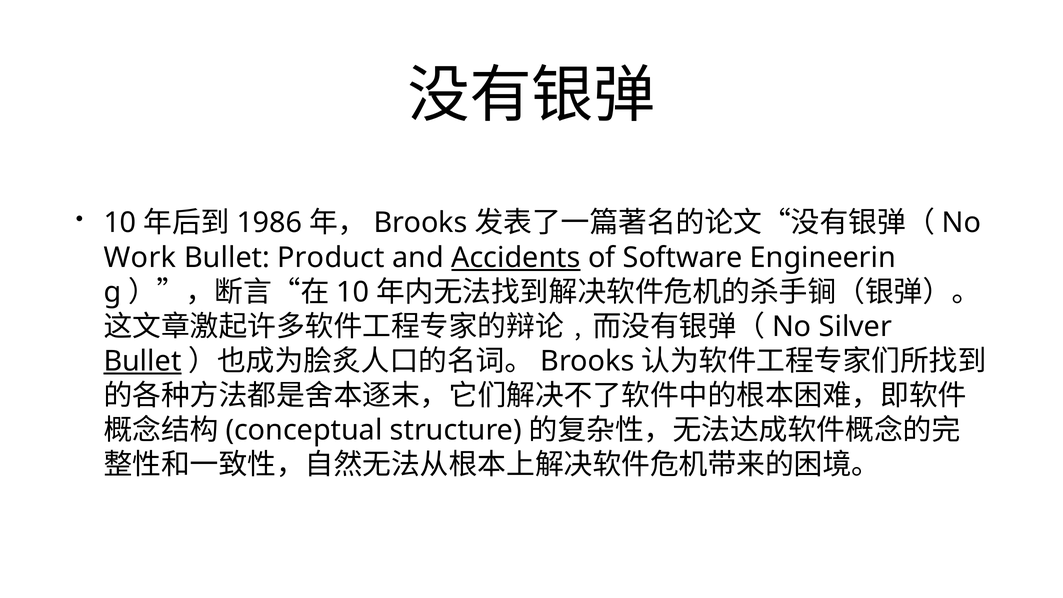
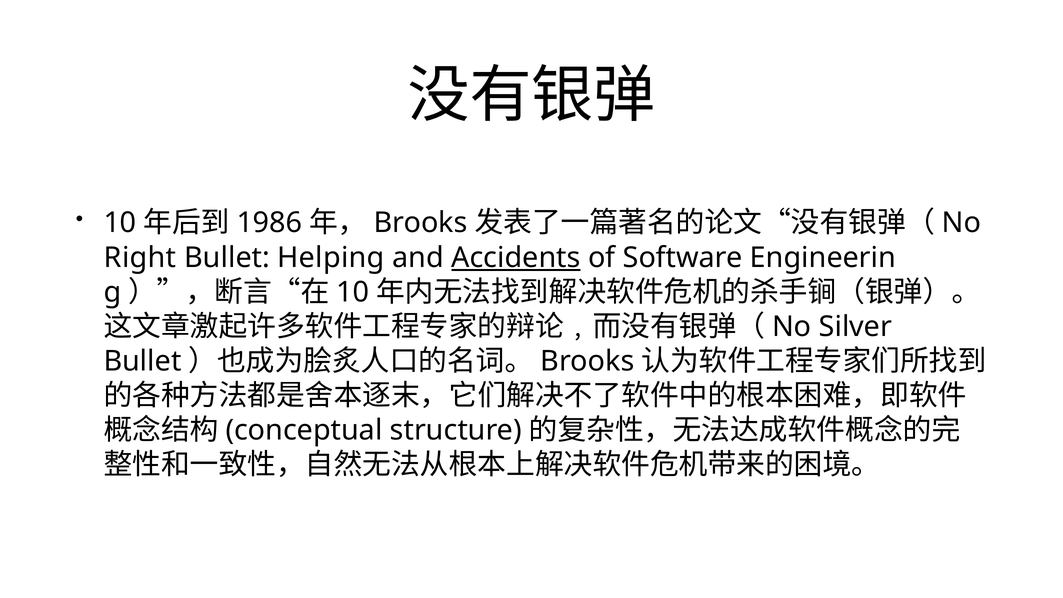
Work: Work -> Right
Product: Product -> Helping
Bullet at (142, 361) underline: present -> none
